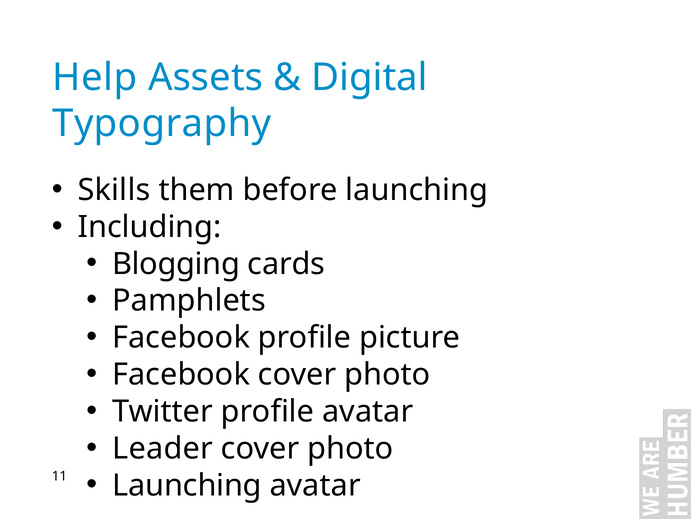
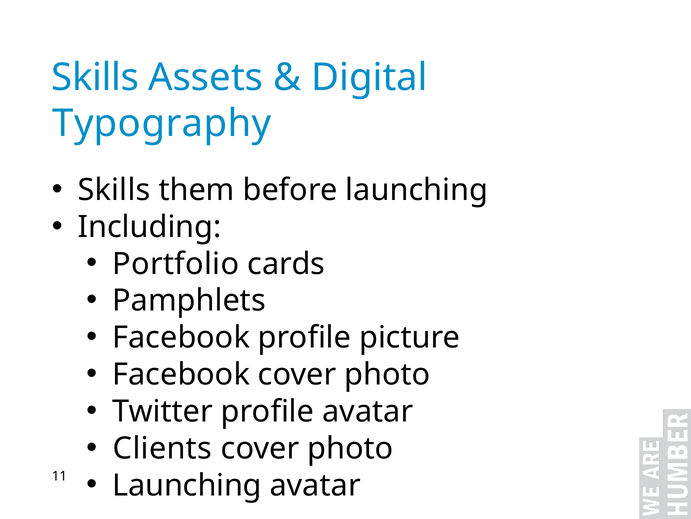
Help at (95, 78): Help -> Skills
Blogging: Blogging -> Portfolio
Leader: Leader -> Clients
